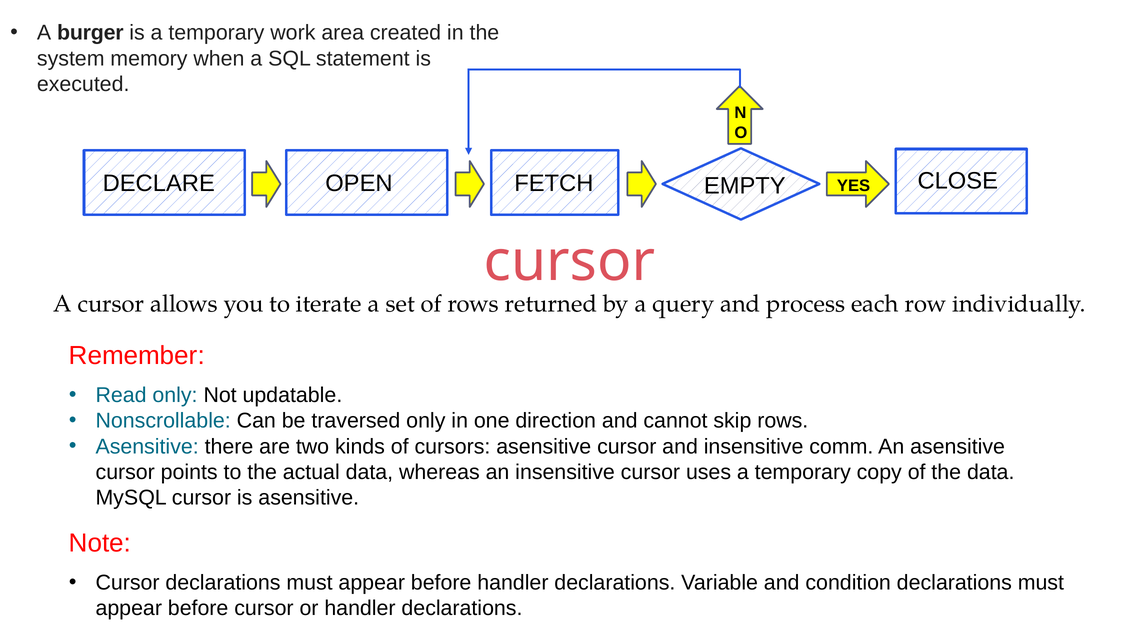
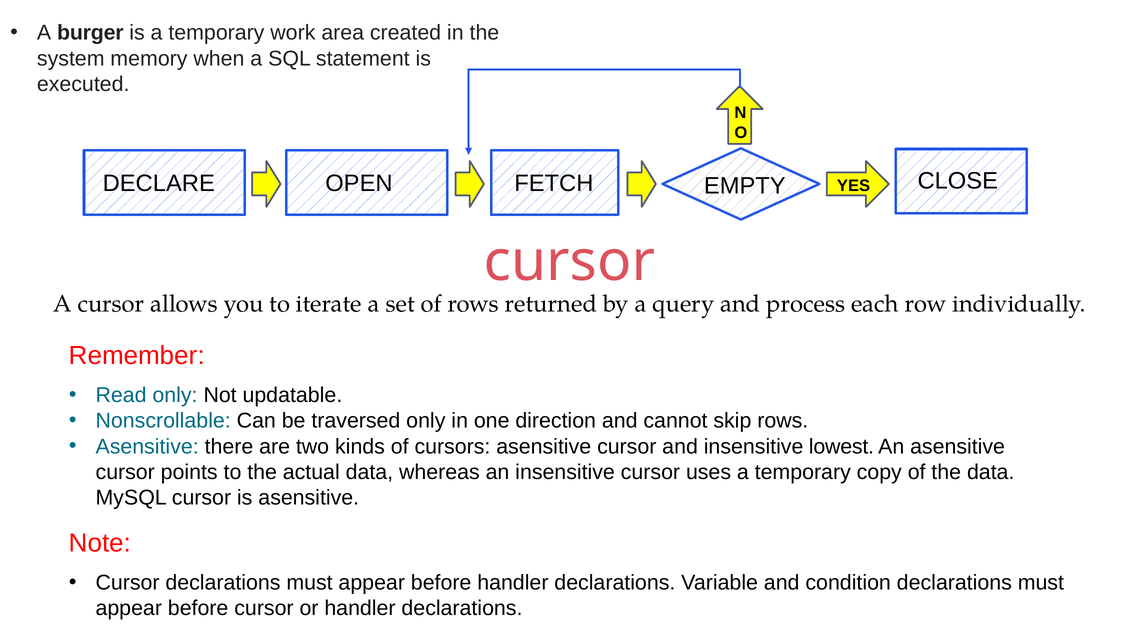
comm: comm -> lowest
